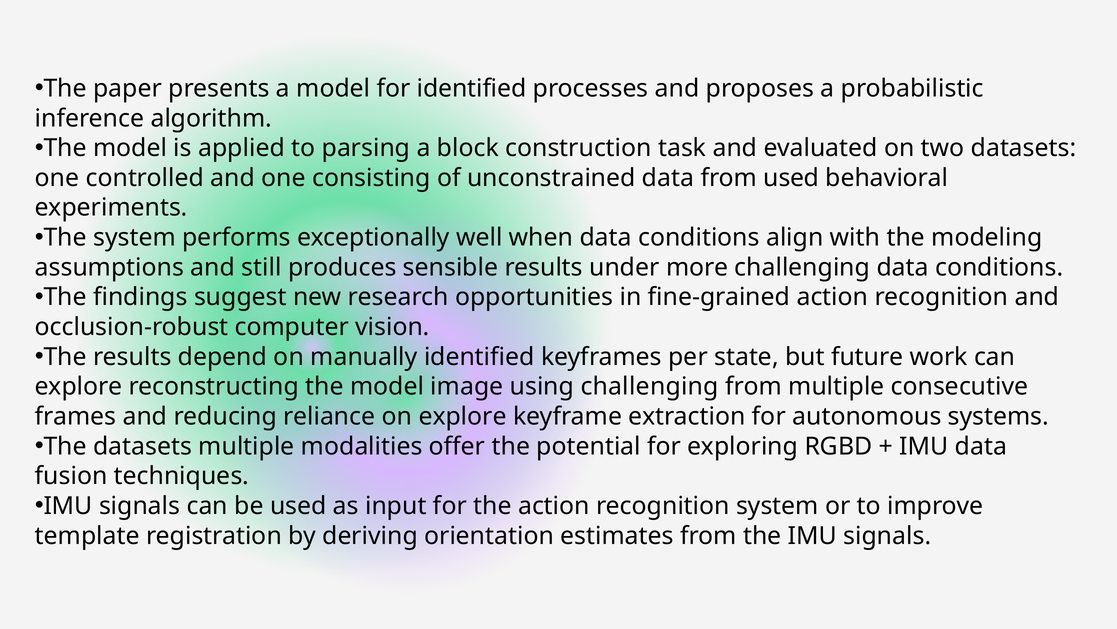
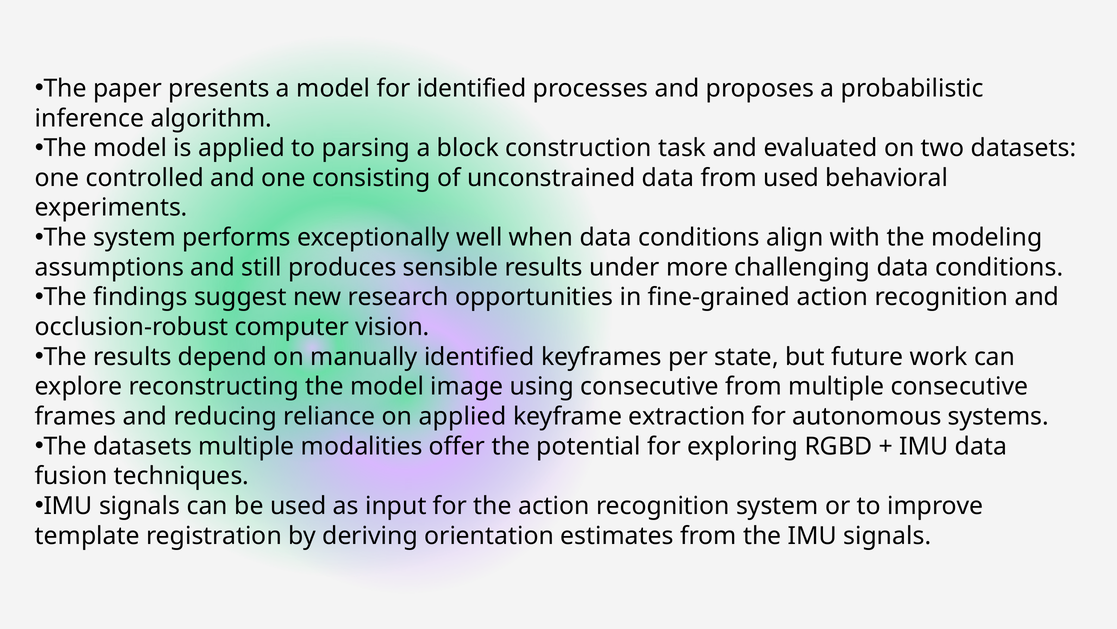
using challenging: challenging -> consecutive
on explore: explore -> applied
